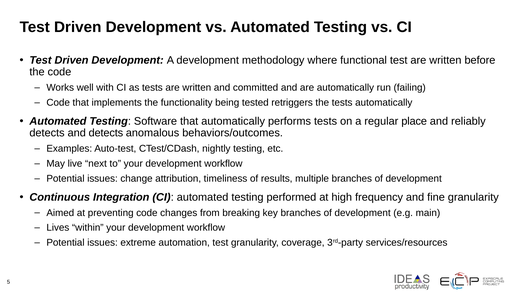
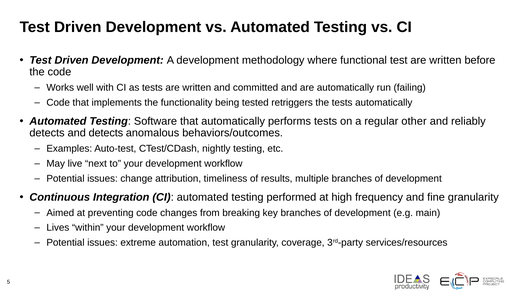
place: place -> other
